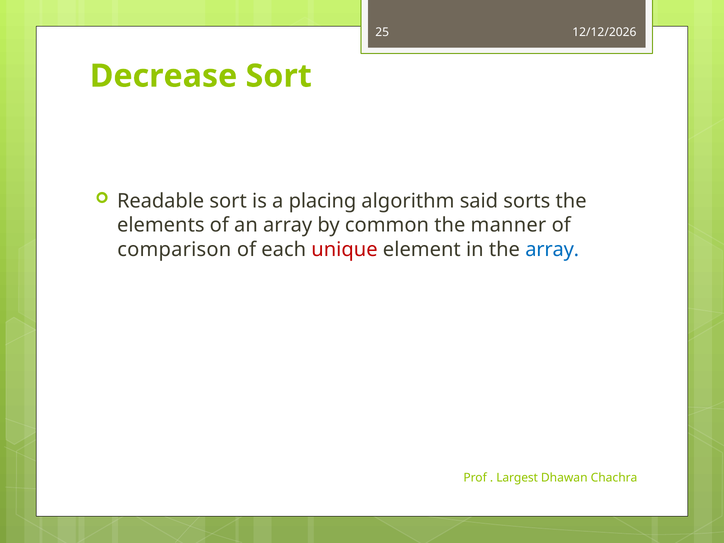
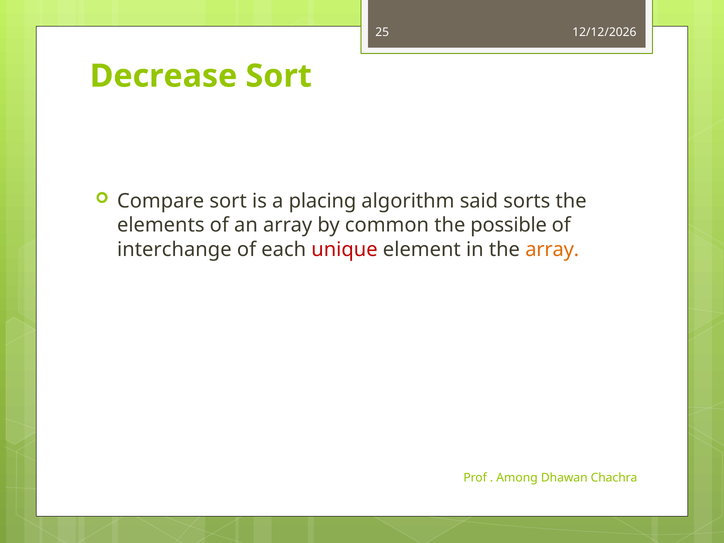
Readable: Readable -> Compare
manner: manner -> possible
comparison: comparison -> interchange
array at (552, 249) colour: blue -> orange
Largest: Largest -> Among
